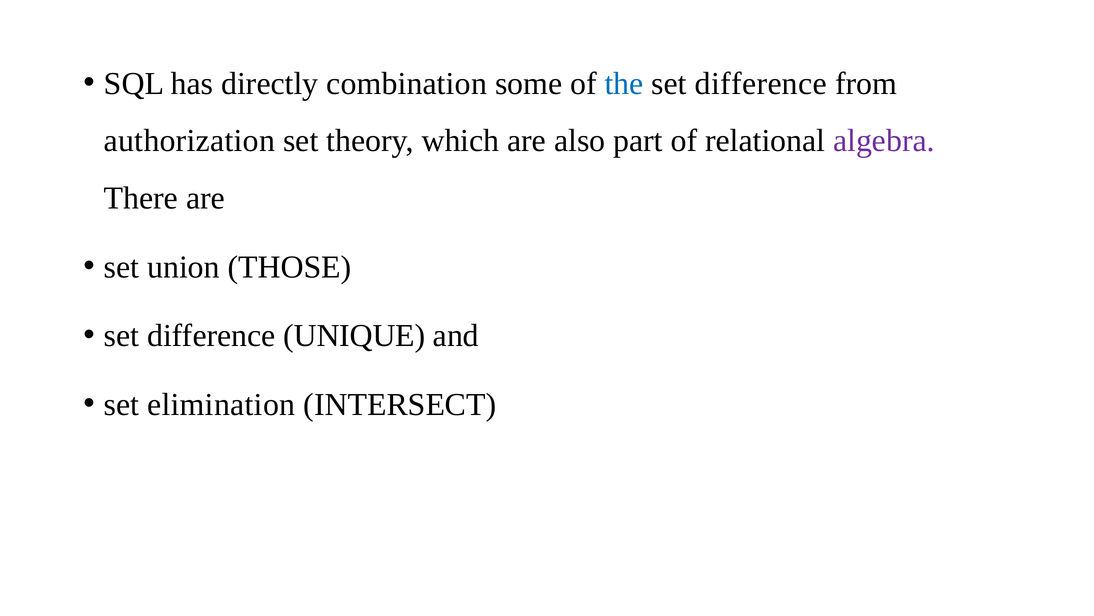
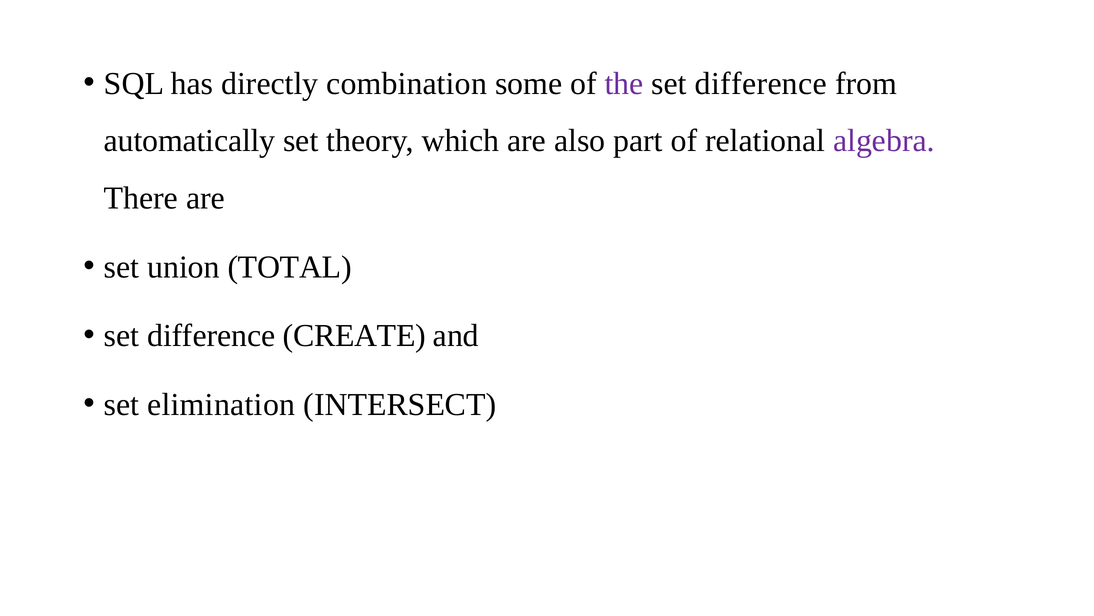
the colour: blue -> purple
authorization: authorization -> automatically
THOSE: THOSE -> TOTAL
UNIQUE: UNIQUE -> CREATE
